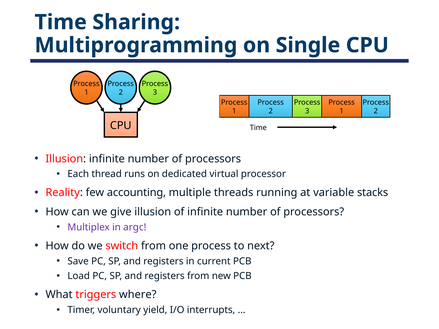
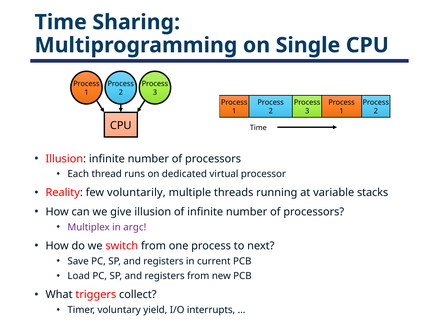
accounting: accounting -> voluntarily
where: where -> collect
